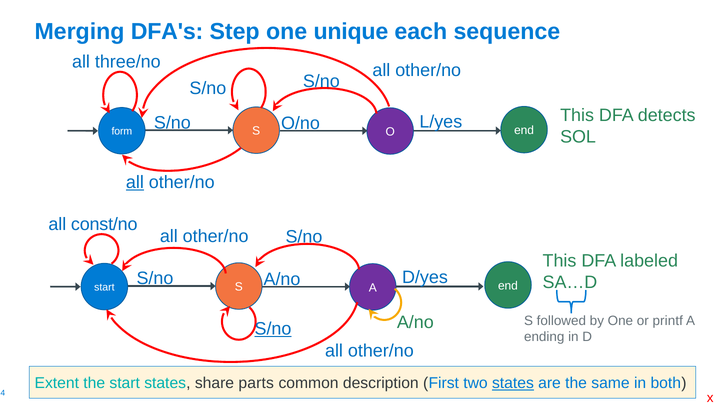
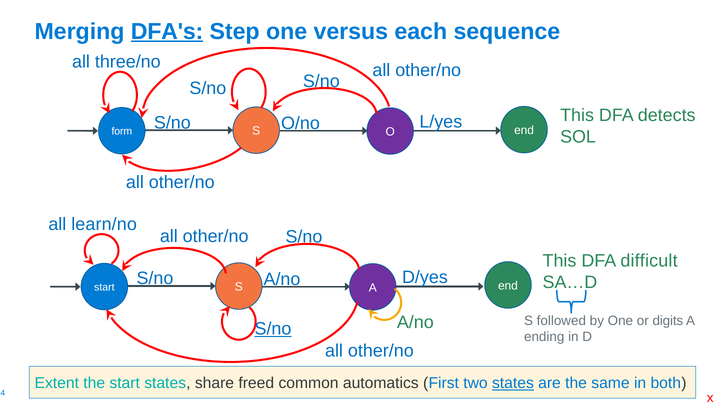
DFA's underline: none -> present
unique: unique -> versus
all at (135, 182) underline: present -> none
const/no: const/no -> learn/no
labeled: labeled -> difficult
printf: printf -> digits
parts: parts -> freed
description: description -> automatics
